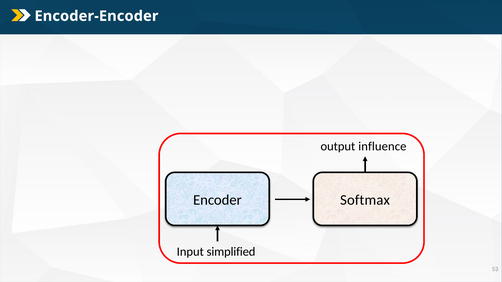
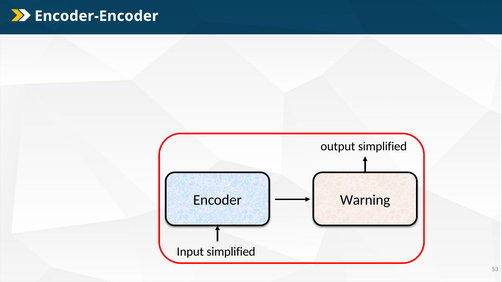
output influence: influence -> simplified
Softmax: Softmax -> Warning
